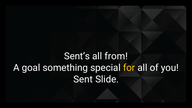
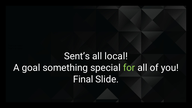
from: from -> local
for colour: yellow -> light green
Sent: Sent -> Final
